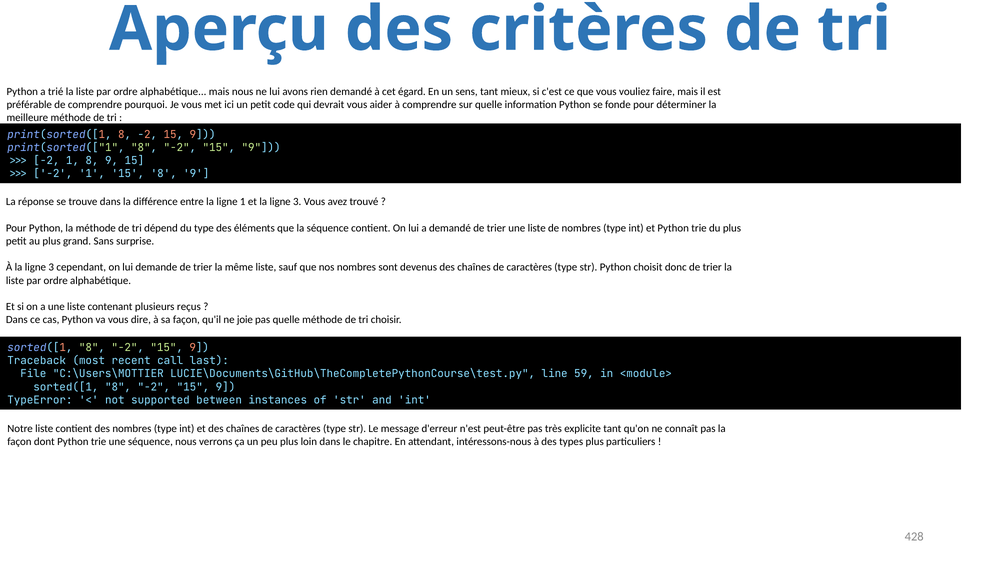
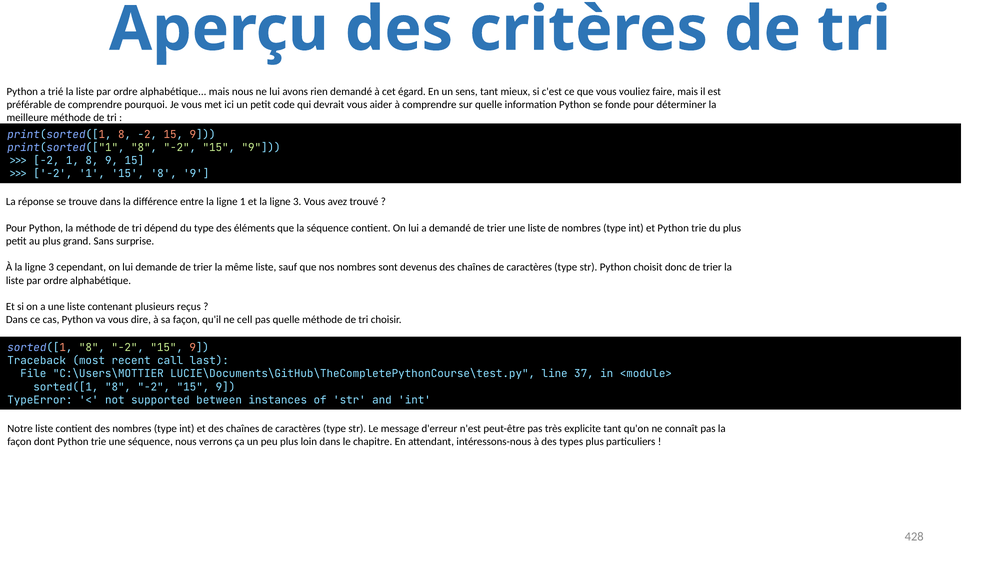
joie: joie -> cell
59: 59 -> 37
